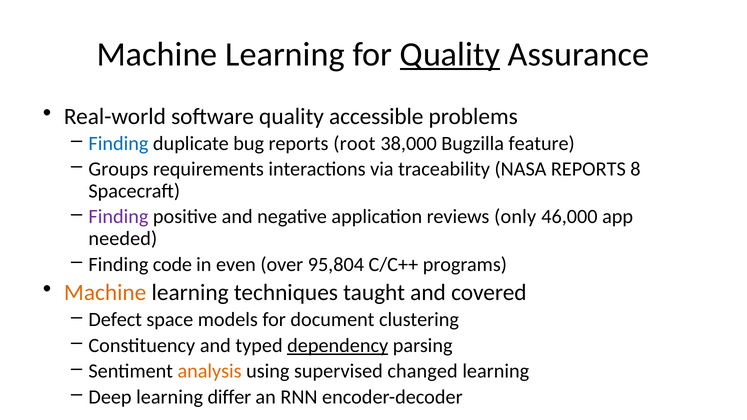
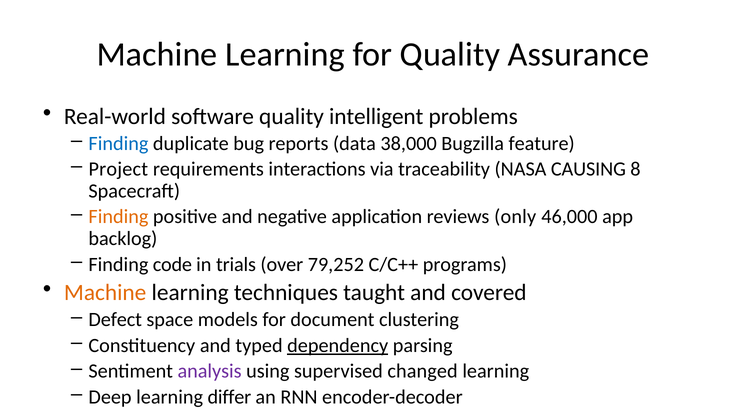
Quality at (450, 54) underline: present -> none
accessible: accessible -> intelligent
root: root -> data
Groups: Groups -> Project
NASA REPORTS: REPORTS -> CAUSING
Finding at (118, 217) colour: purple -> orange
needed: needed -> backlog
even: even -> trials
95,804: 95,804 -> 79,252
analysis colour: orange -> purple
